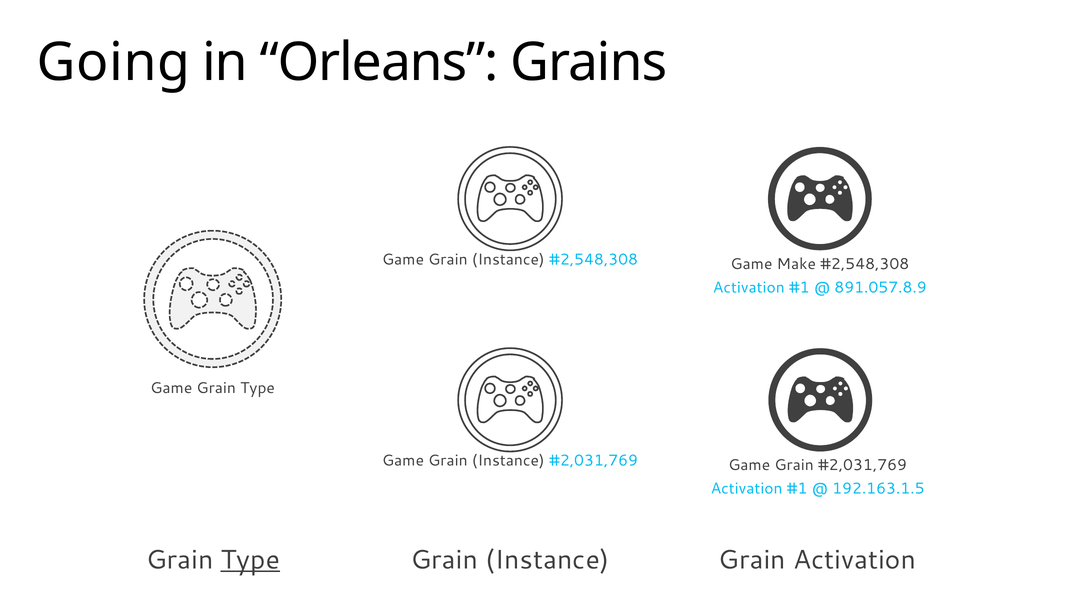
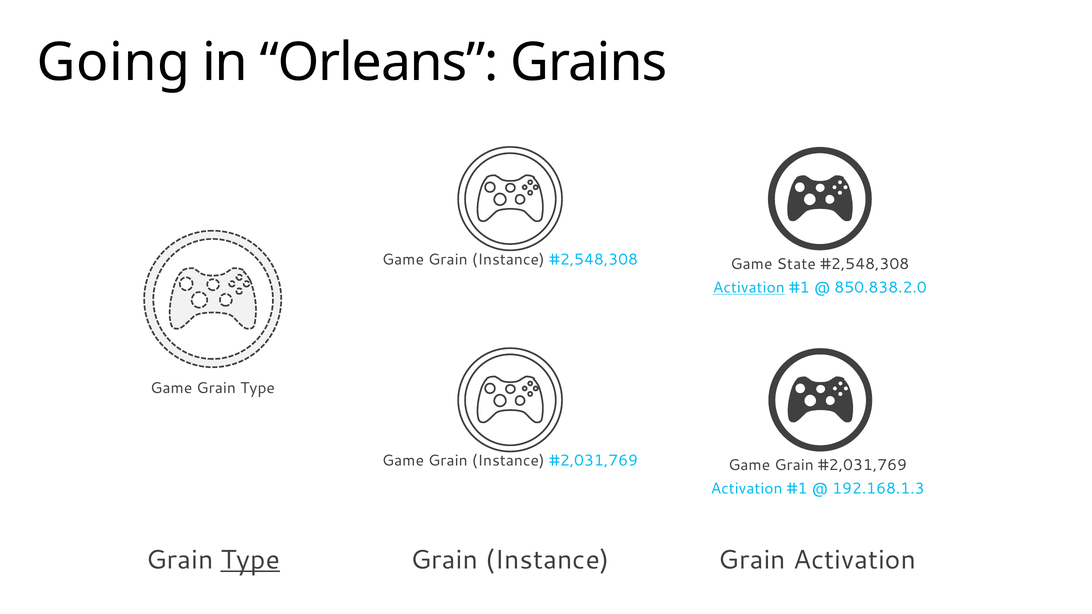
Make: Make -> State
Activation at (749, 288) underline: none -> present
891.057.8.9: 891.057.8.9 -> 850.838.2.0
192.163.1.5: 192.163.1.5 -> 192.168.1.3
